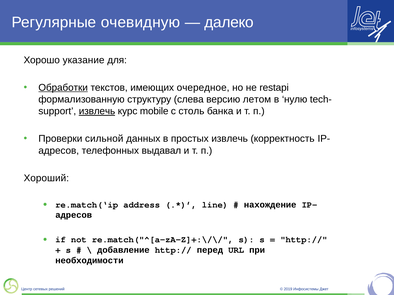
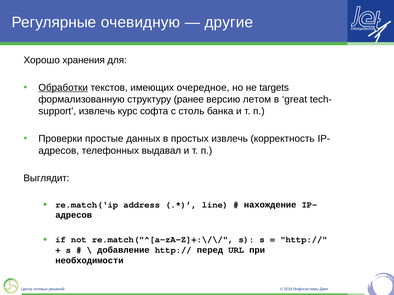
далеко: далеко -> другие
указание: указание -> хранения
restapi: restapi -> targets
слева: слева -> ранее
нулю: нулю -> great
извлечь at (97, 111) underline: present -> none
mobile: mobile -> софта
сильной: сильной -> простые
Хороший: Хороший -> Выглядит
